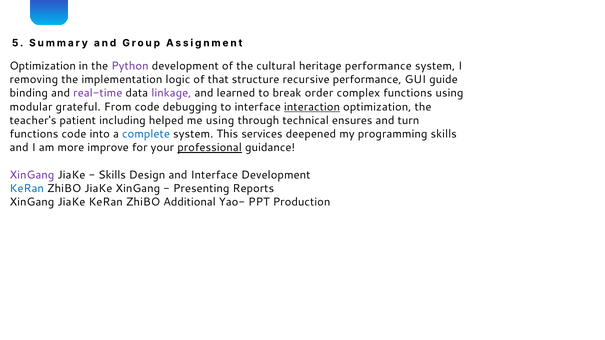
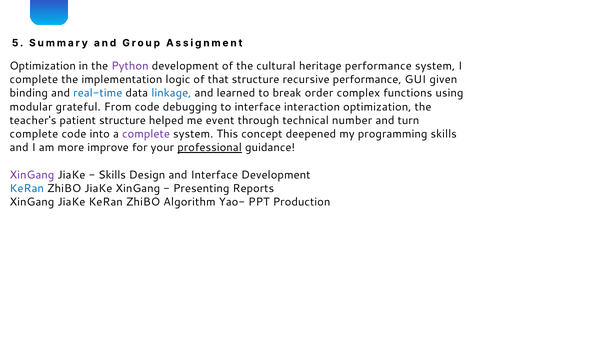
removing at (34, 80): removing -> complete
guide: guide -> given
real-time colour: purple -> blue
linkage colour: purple -> blue
interaction underline: present -> none
patient including: including -> structure
me using: using -> event
ensures: ensures -> number
functions at (34, 134): functions -> complete
complete at (146, 134) colour: blue -> purple
services: services -> concept
Additional: Additional -> Algorithm
